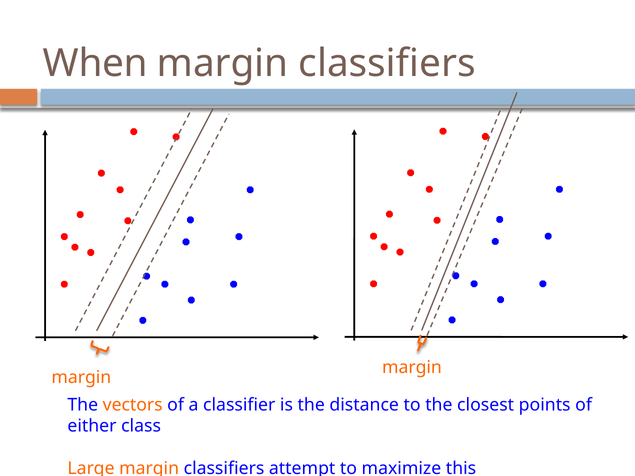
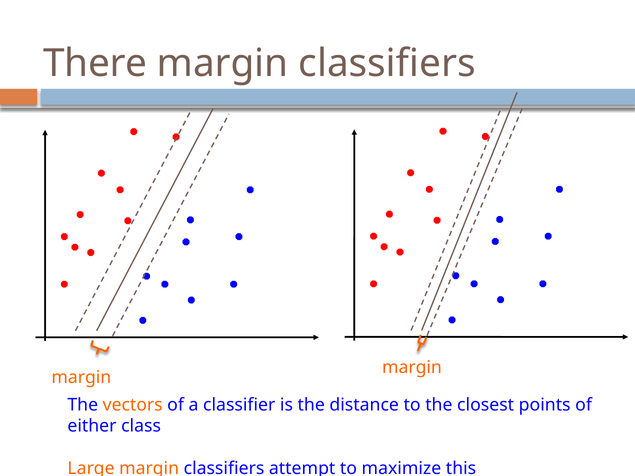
When: When -> There
